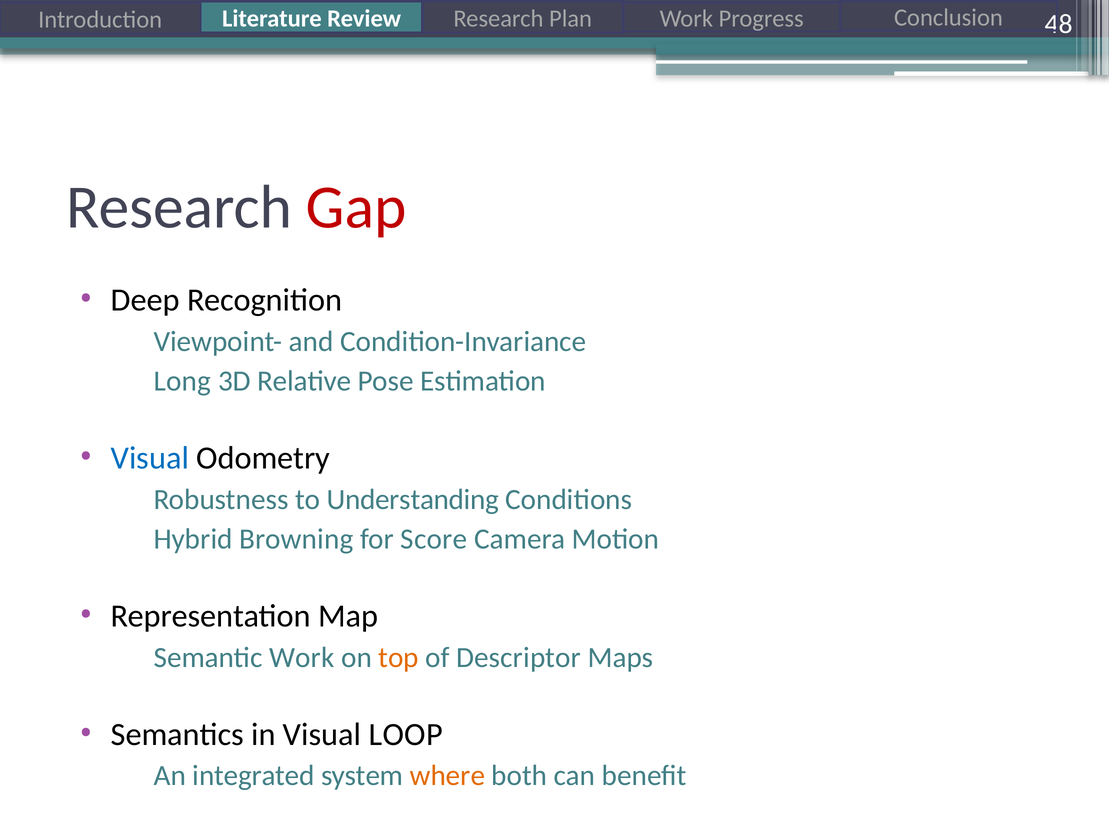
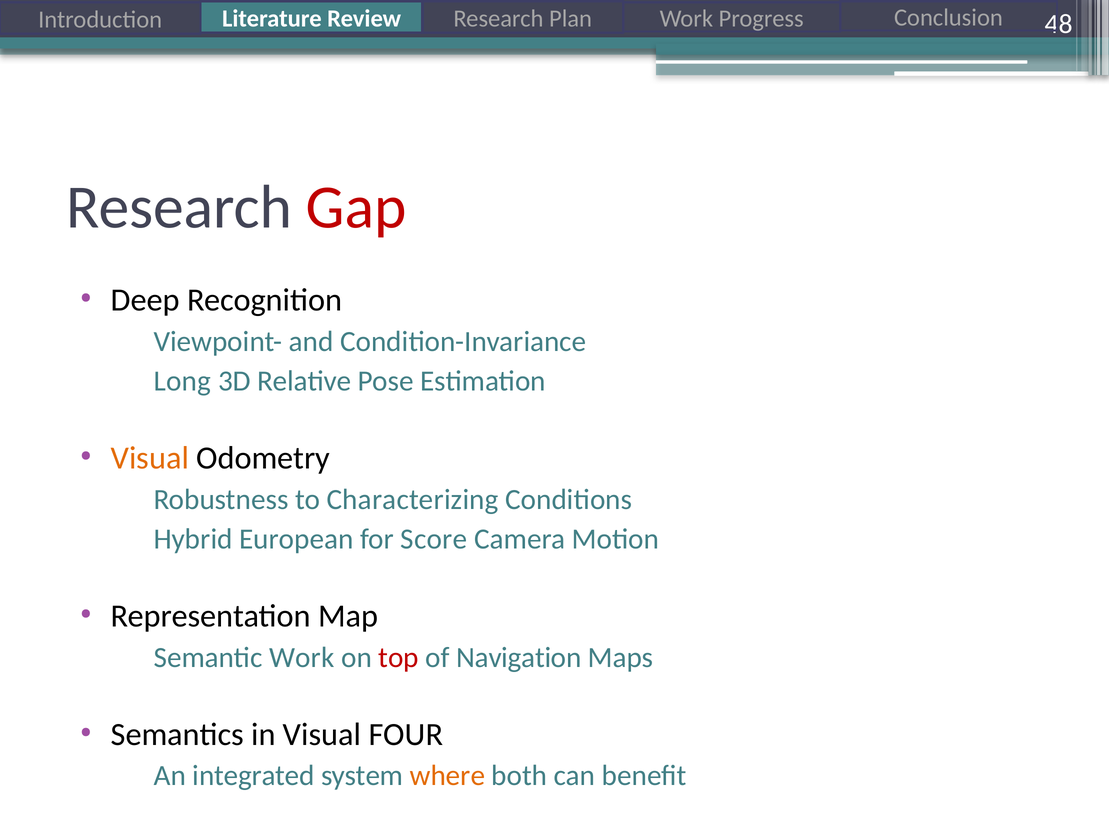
Visual at (150, 458) colour: blue -> orange
Understanding: Understanding -> Characterizing
Browning: Browning -> European
top colour: orange -> red
Descriptor: Descriptor -> Navigation
LOOP: LOOP -> FOUR
